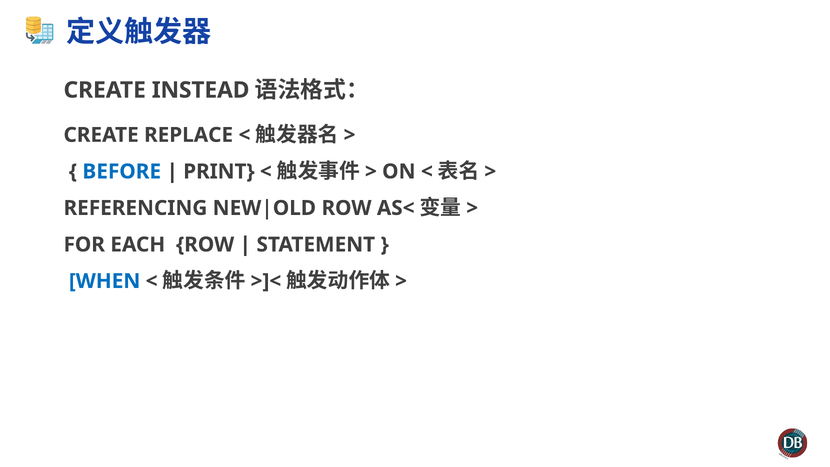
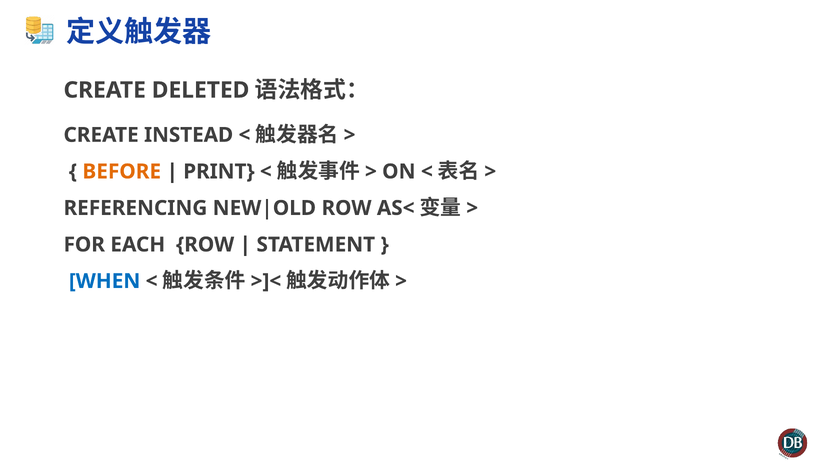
INSTEAD: INSTEAD -> DELETED
REPLACE: REPLACE -> INSTEAD
BEFORE colour: blue -> orange
